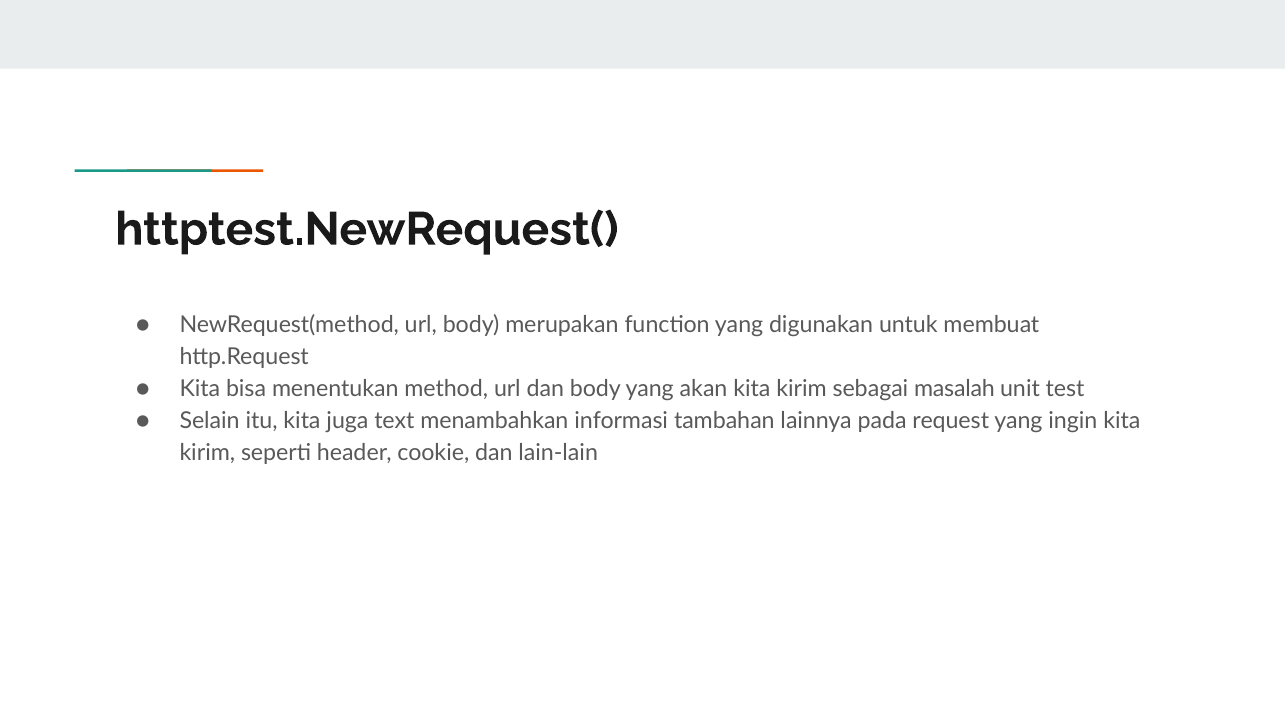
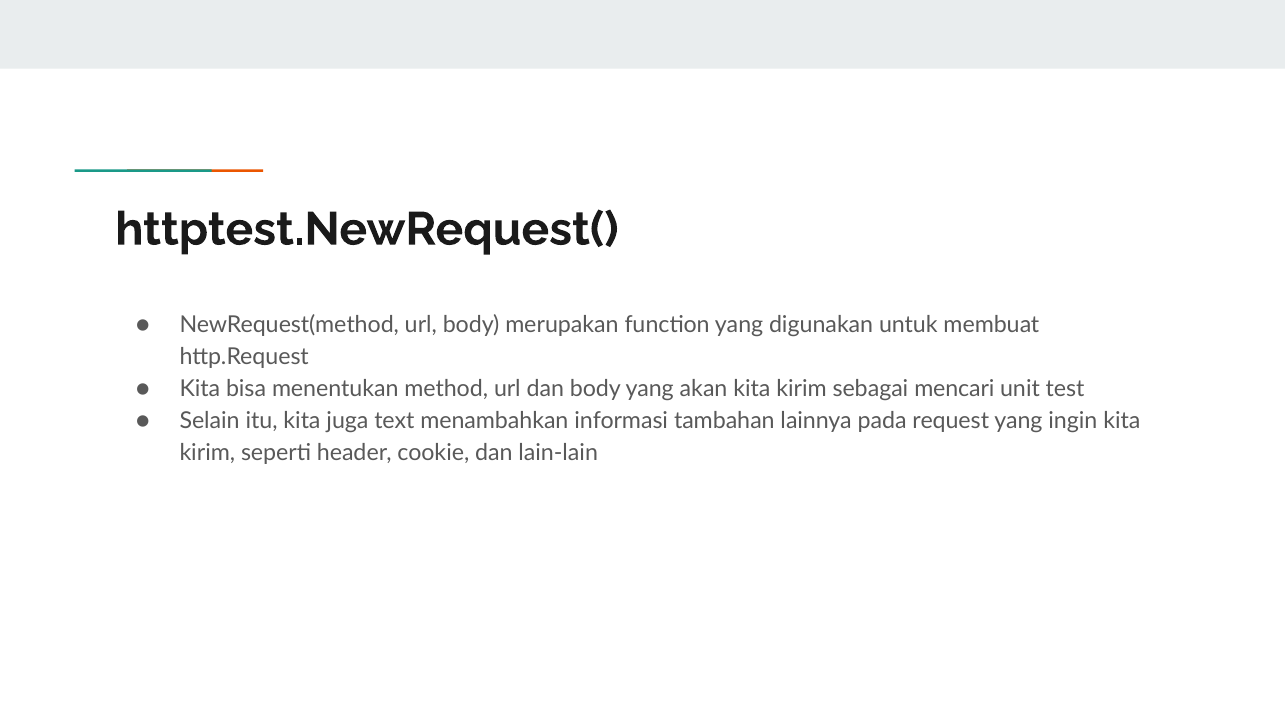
masalah: masalah -> mencari
